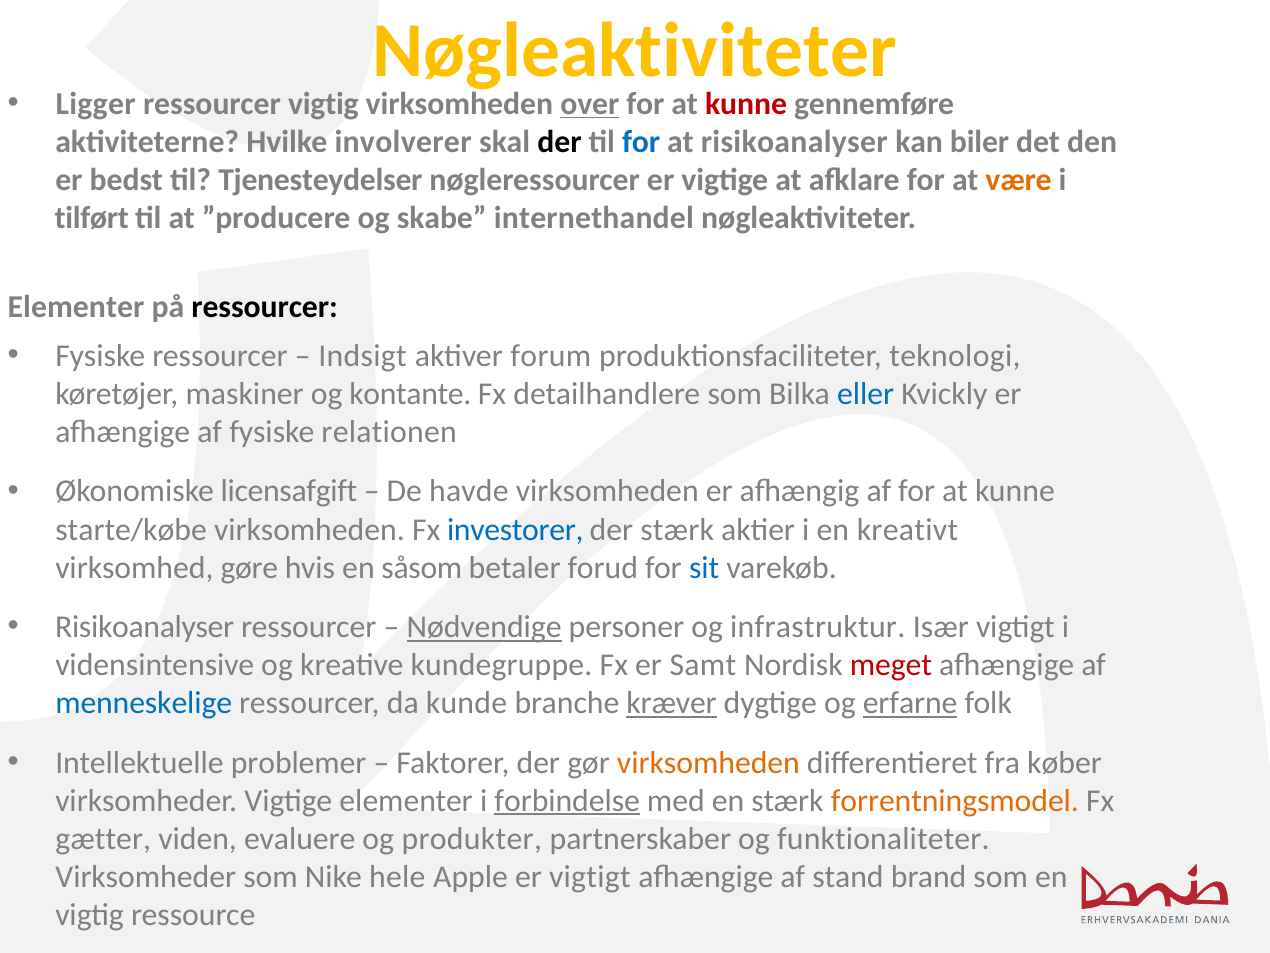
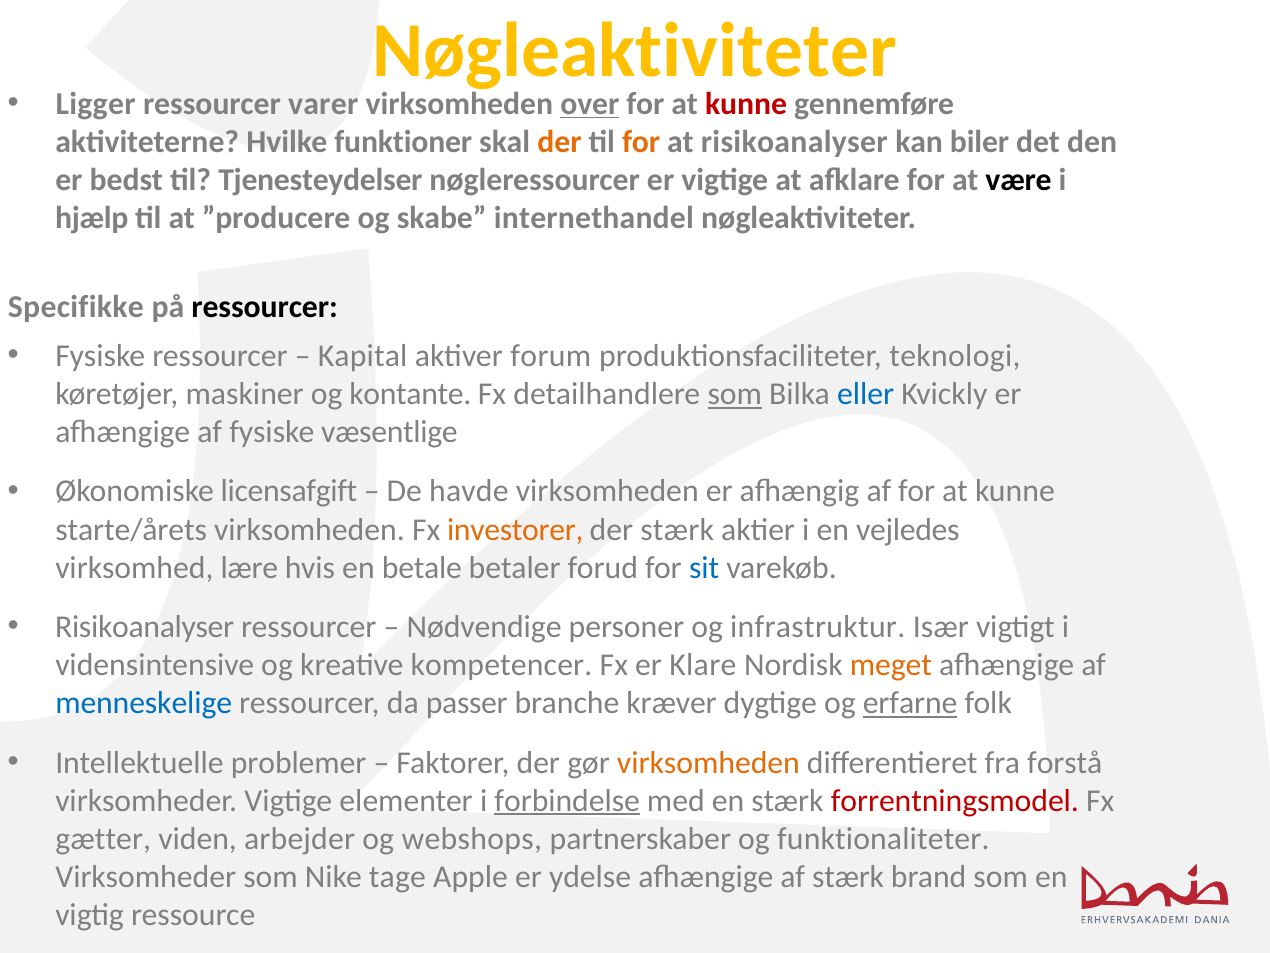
ressourcer vigtig: vigtig -> varer
involverer: involverer -> funktioner
der at (559, 142) colour: black -> orange
for at (641, 142) colour: blue -> orange
være colour: orange -> black
tilført: tilført -> hjælp
Elementer at (76, 307): Elementer -> Specifikke
Indsigt: Indsigt -> Kapital
som at (735, 394) underline: none -> present
relationen: relationen -> væsentlige
starte/købe: starte/købe -> starte/årets
investorer colour: blue -> orange
kreativt: kreativt -> vejledes
gøre: gøre -> lære
såsom: såsom -> betale
Nødvendige underline: present -> none
kundegruppe: kundegruppe -> kompetencer
Samt: Samt -> Klare
meget colour: red -> orange
kunde: kunde -> passer
kræver underline: present -> none
køber: køber -> forstå
forrentningsmodel colour: orange -> red
evaluere: evaluere -> arbejder
produkter: produkter -> webshops
hele: hele -> tage
er vigtigt: vigtigt -> ydelse
af stand: stand -> stærk
